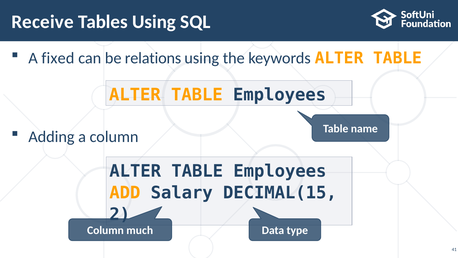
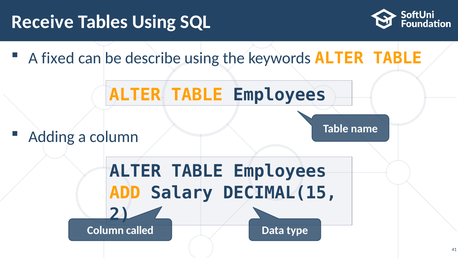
relations: relations -> describe
much: much -> called
